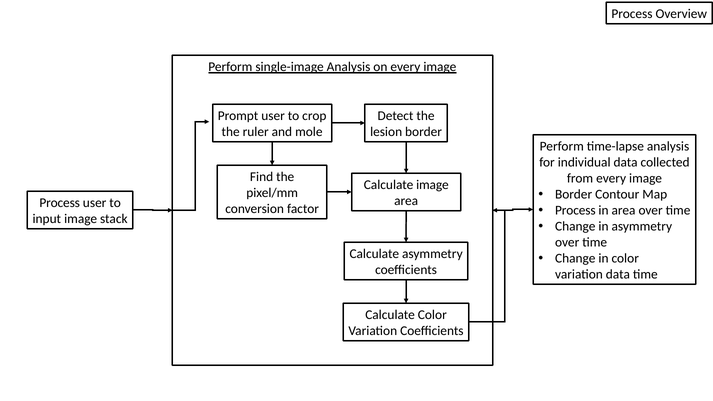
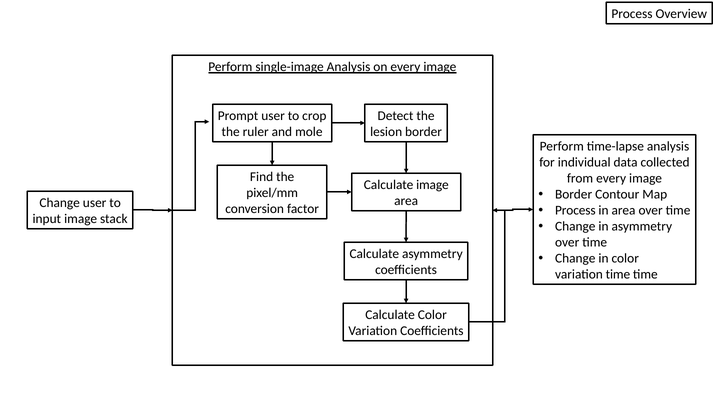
Process at (60, 203): Process -> Change
variation data: data -> time
